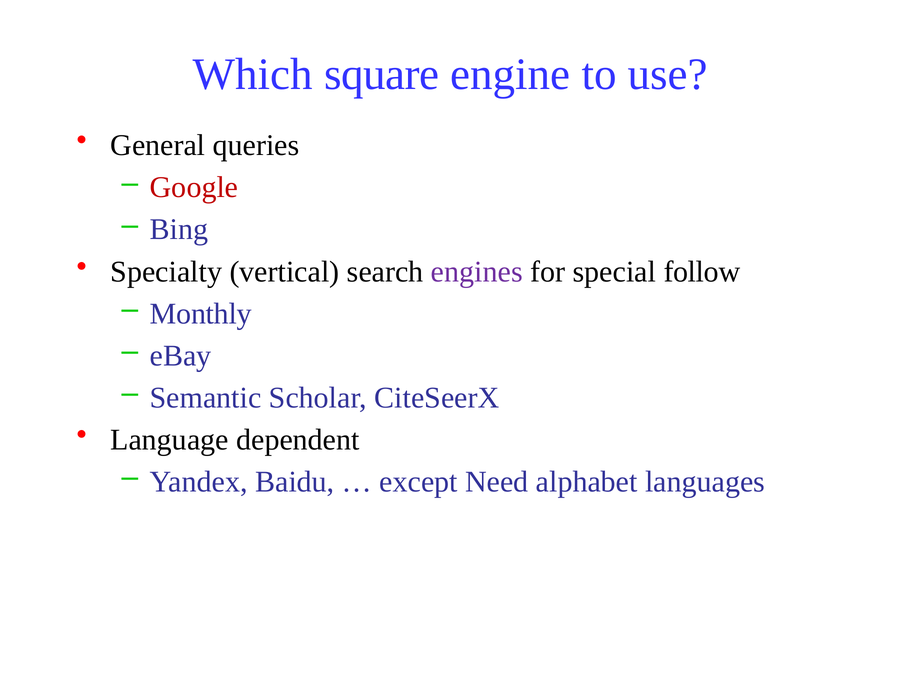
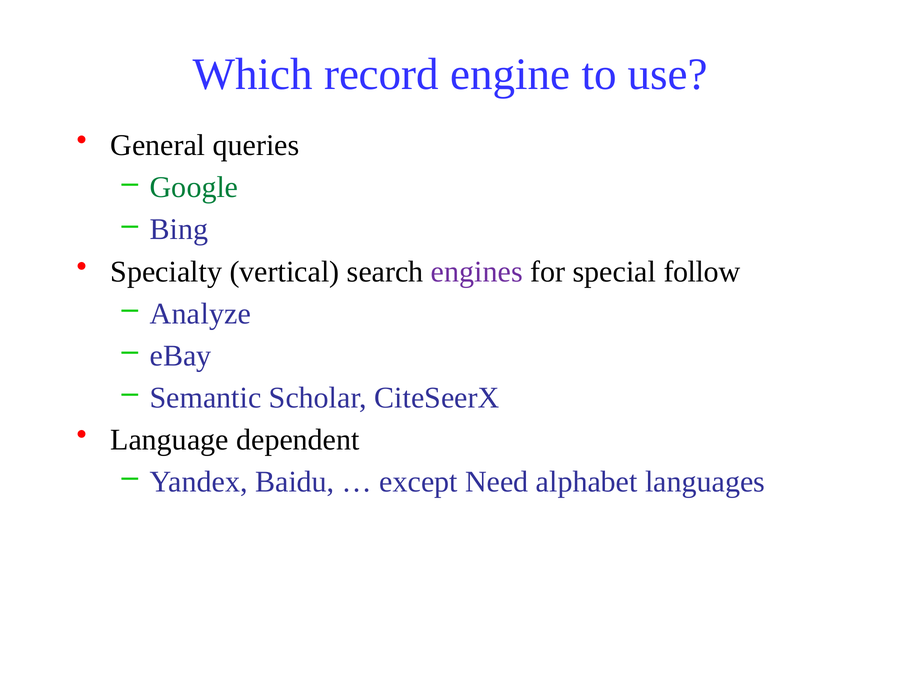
square: square -> record
Google colour: red -> green
Monthly: Monthly -> Analyze
